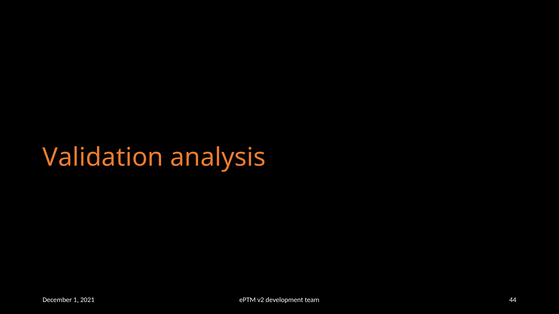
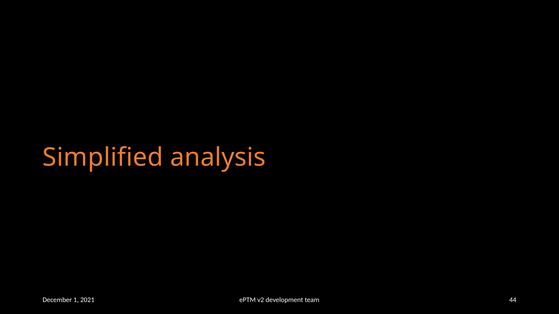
Validation: Validation -> Simplified
